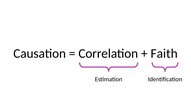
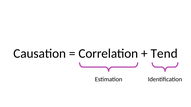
Faith: Faith -> Tend
